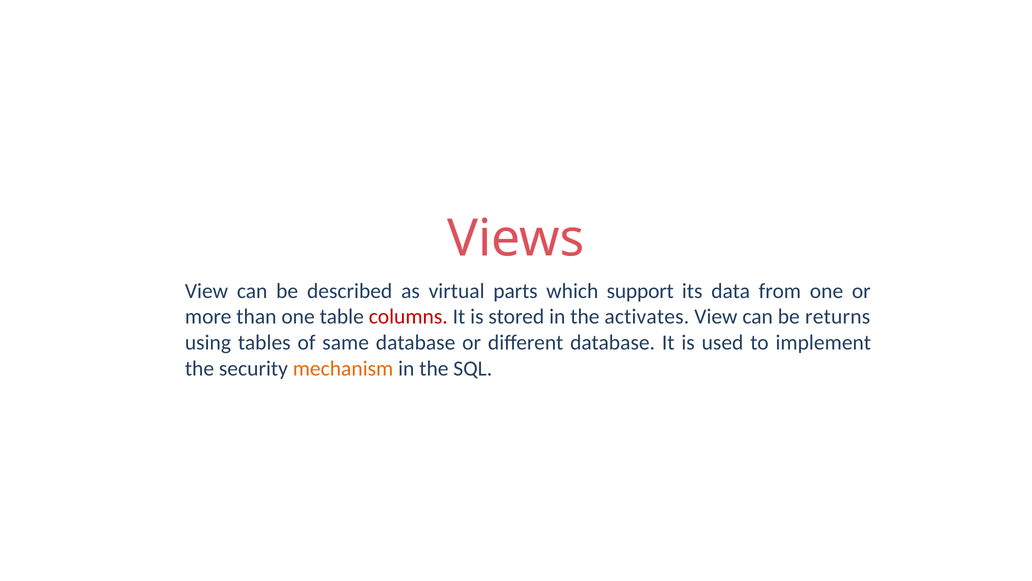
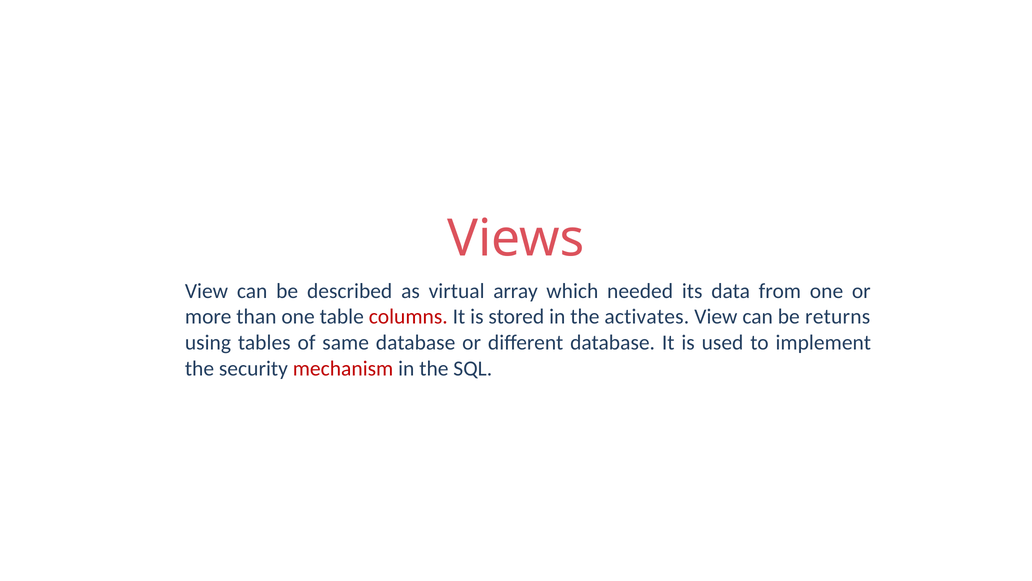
parts: parts -> array
support: support -> needed
mechanism colour: orange -> red
